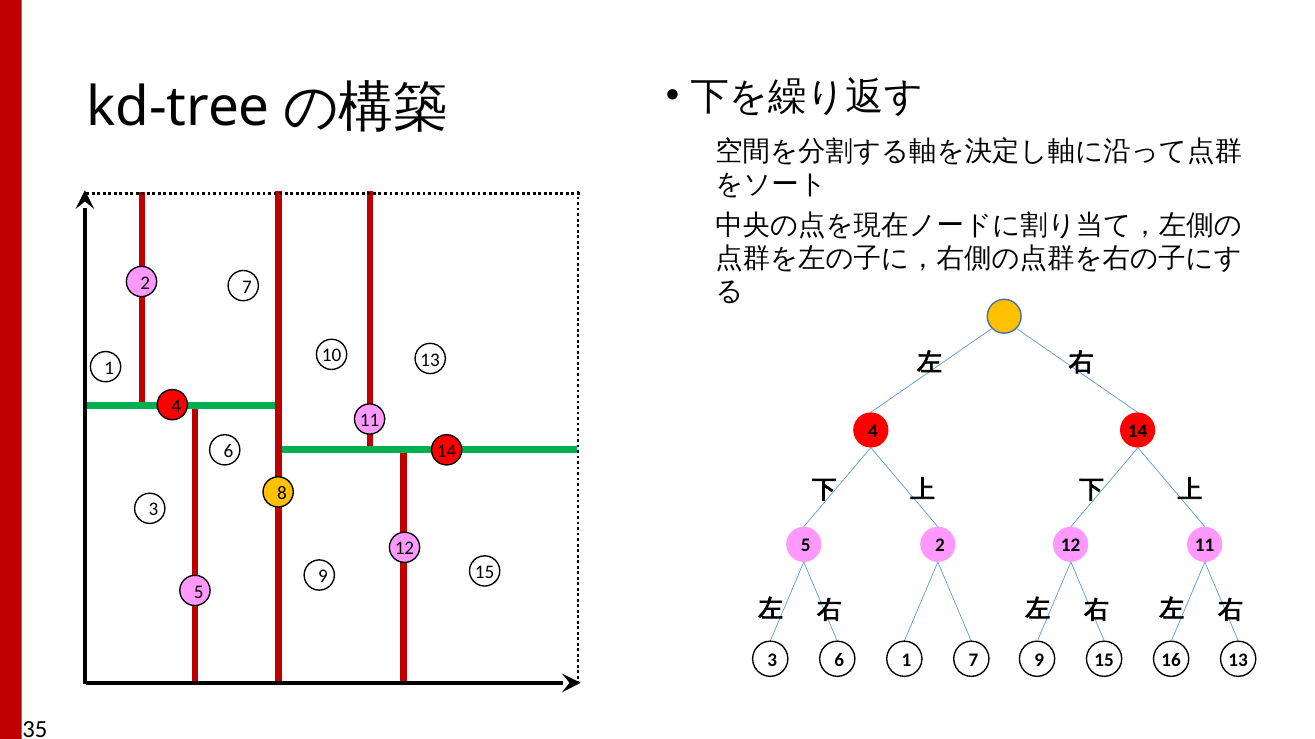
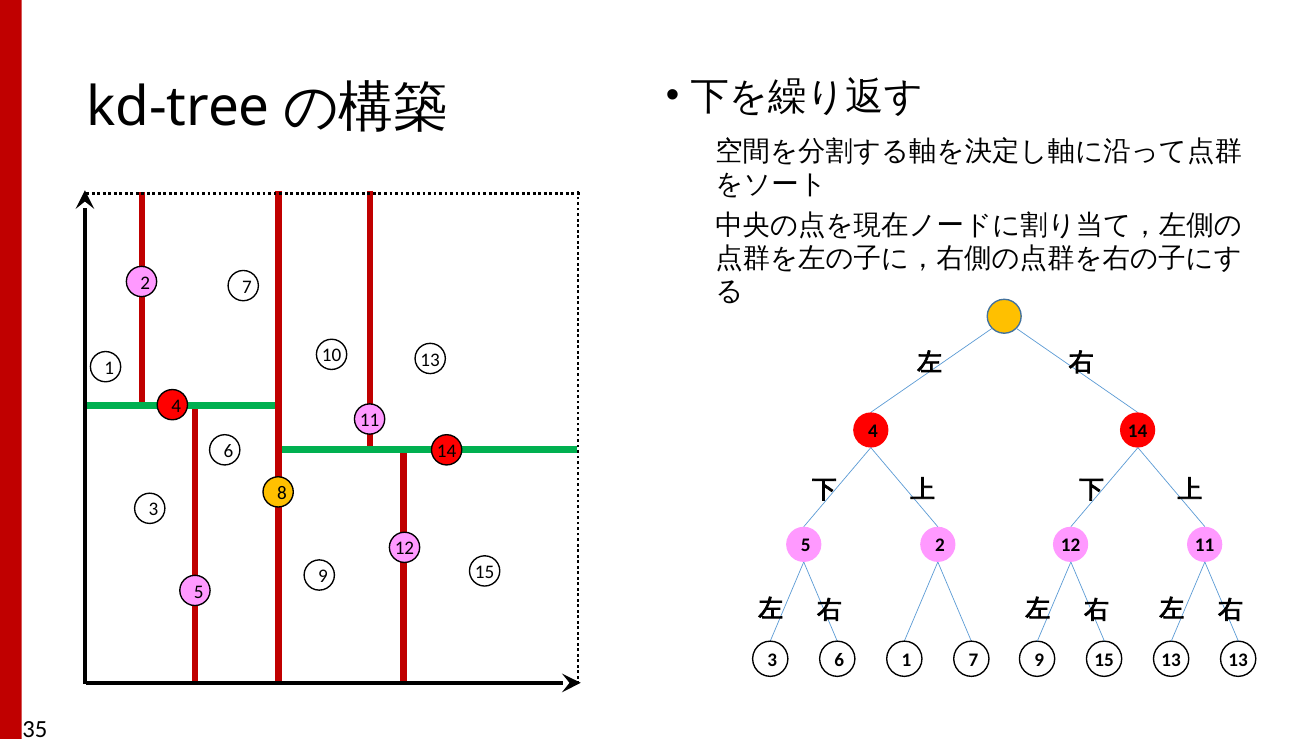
15 16: 16 -> 13
